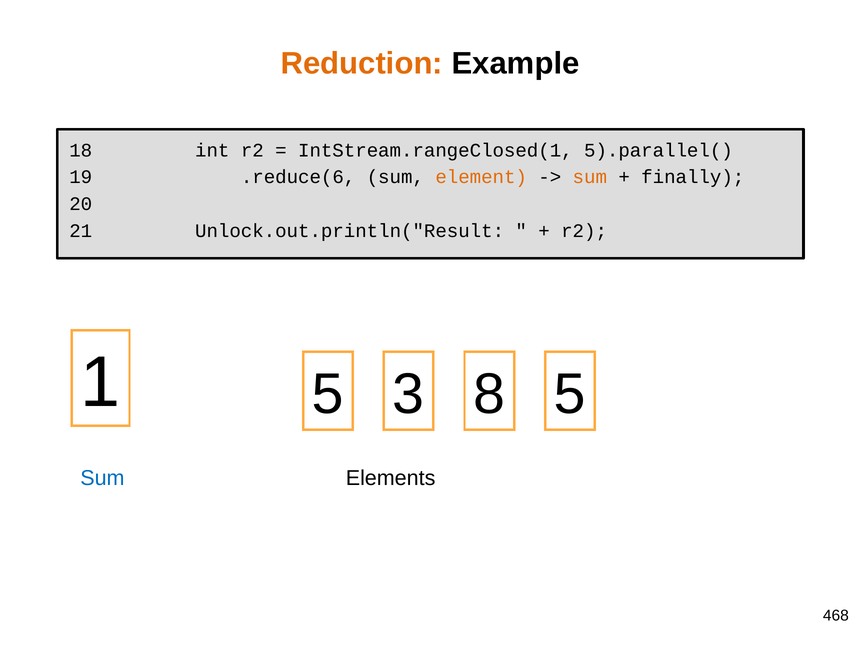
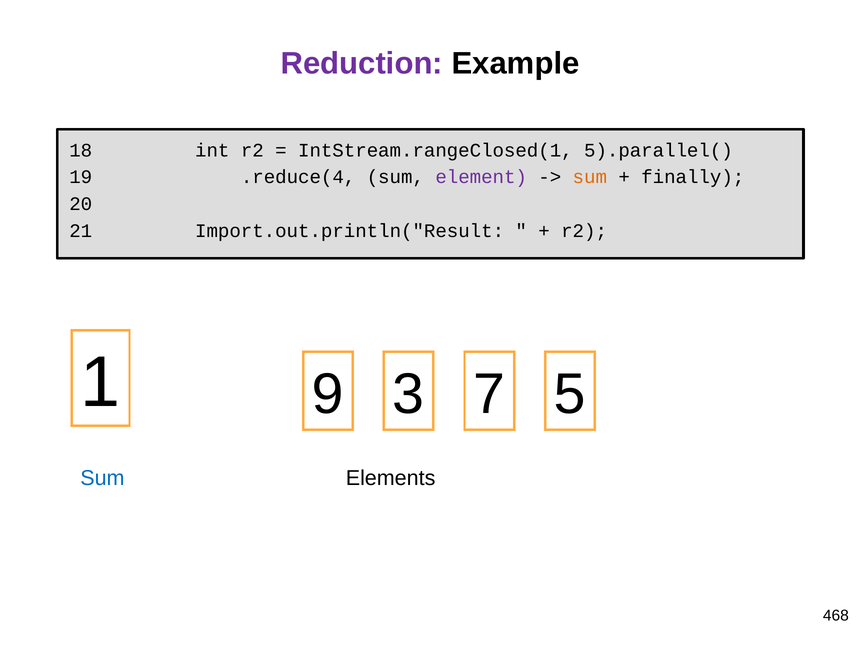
Reduction colour: orange -> purple
.reduce(6: .reduce(6 -> .reduce(4
element colour: orange -> purple
Unlock.out.println("Result: Unlock.out.println("Result -> Import.out.println("Result
1 5: 5 -> 9
8: 8 -> 7
